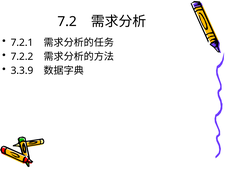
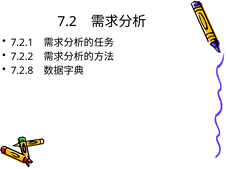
3.3.9: 3.3.9 -> 7.2.8
